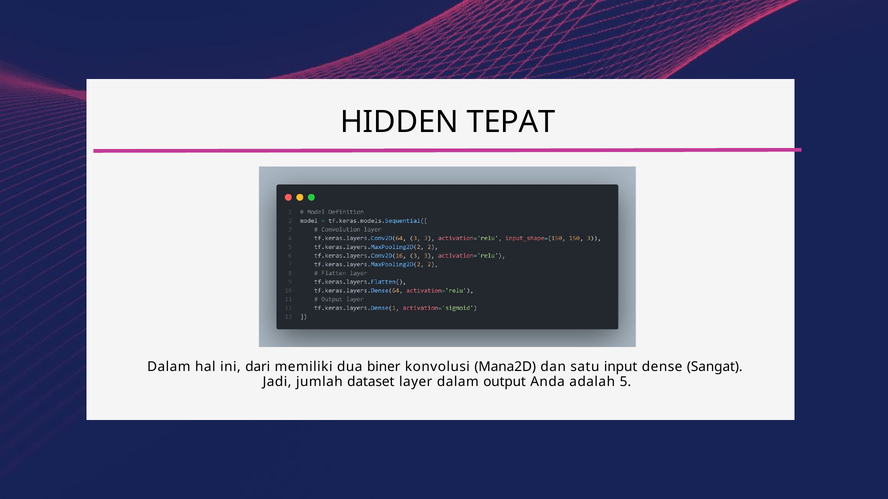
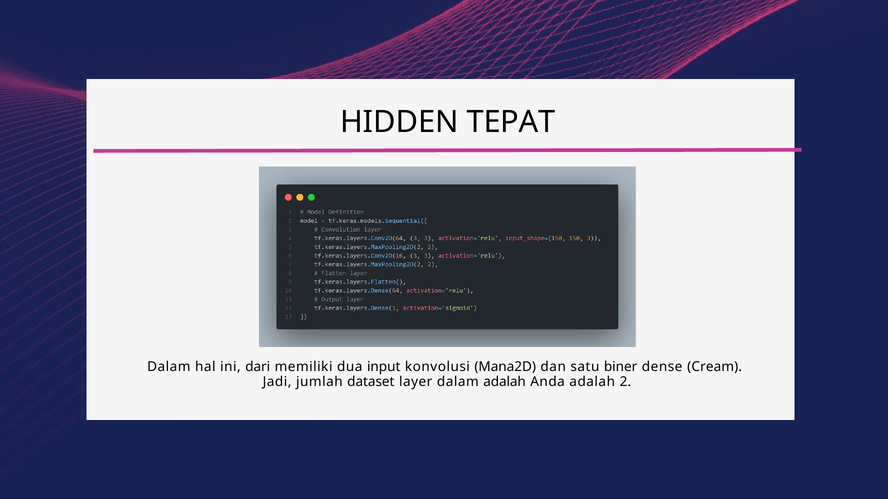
biner: biner -> input
input: input -> biner
Sangat: Sangat -> Cream
dalam output: output -> adalah
5: 5 -> 2
